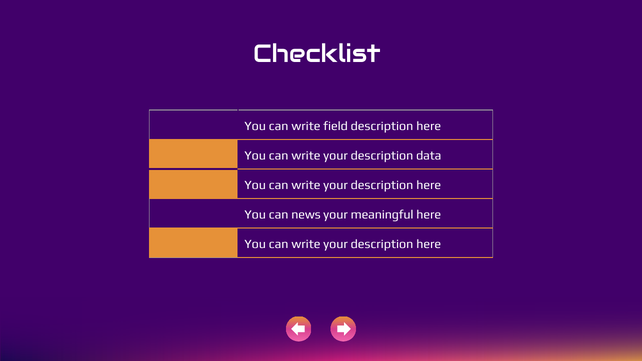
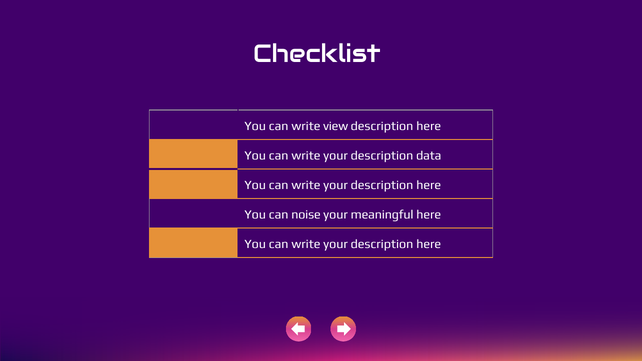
field: field -> view
news: news -> noise
